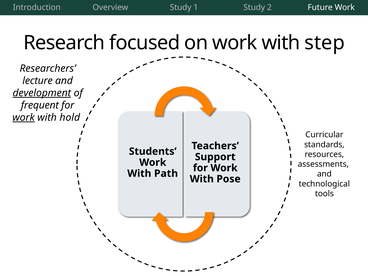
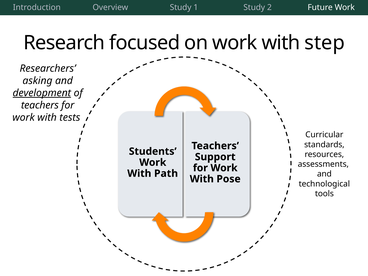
lecture: lecture -> asking
frequent at (40, 105): frequent -> teachers
work at (24, 118) underline: present -> none
hold: hold -> tests
